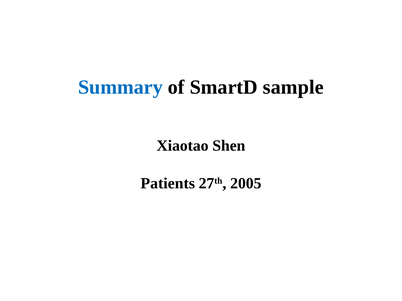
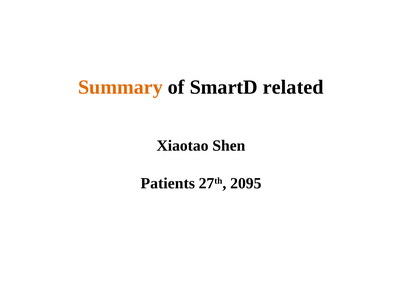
Summary colour: blue -> orange
sample: sample -> related
2005: 2005 -> 2095
